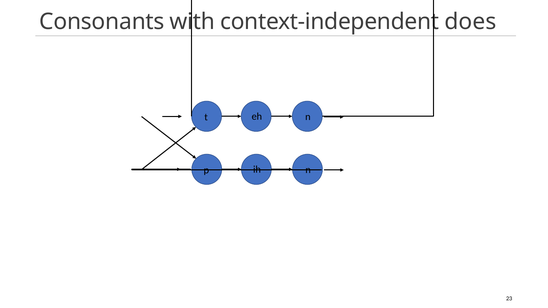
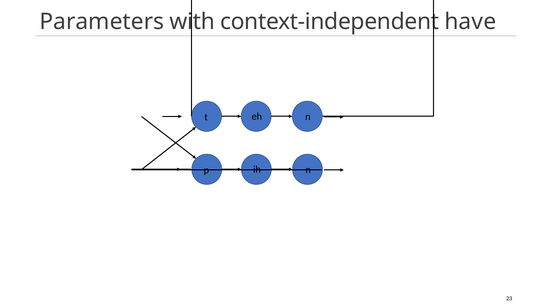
Consonants: Consonants -> Parameters
does: does -> have
